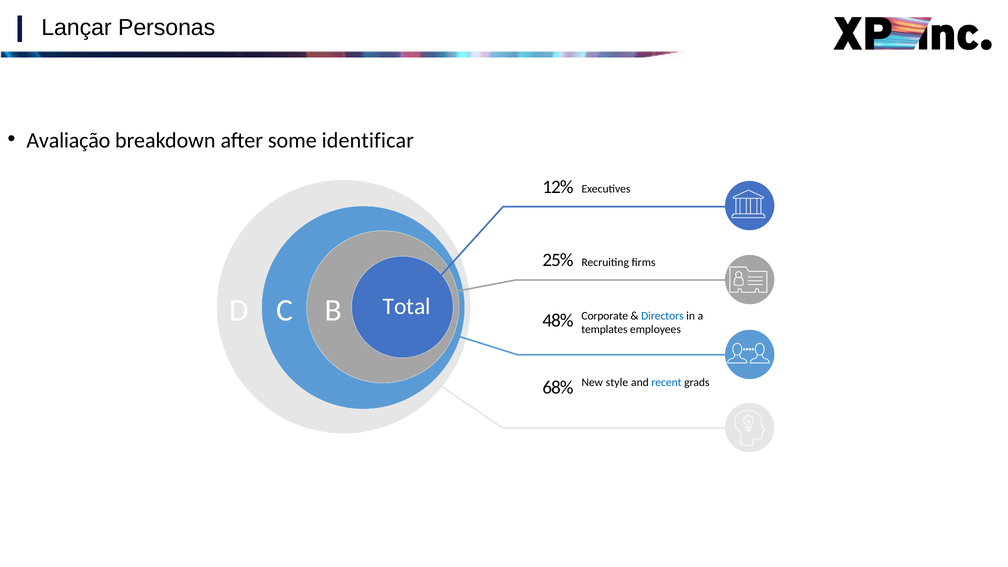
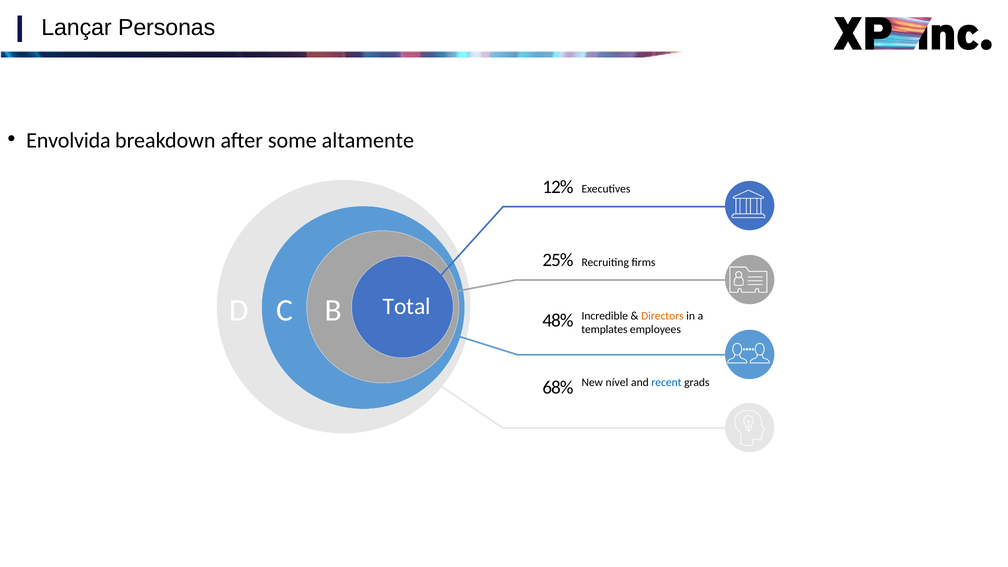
Avaliação: Avaliação -> Envolvida
identificar: identificar -> altamente
Corporate: Corporate -> Incredible
Directors colour: blue -> orange
style: style -> nível
